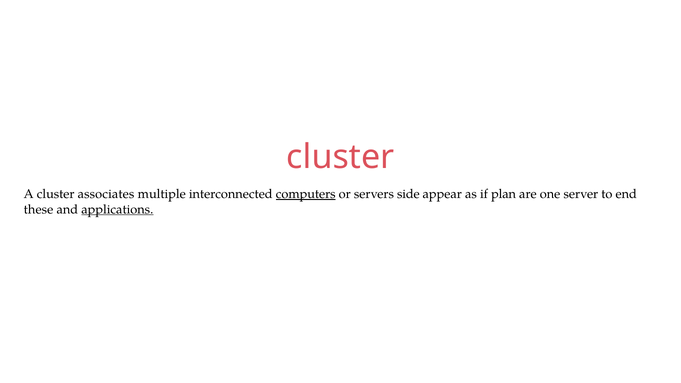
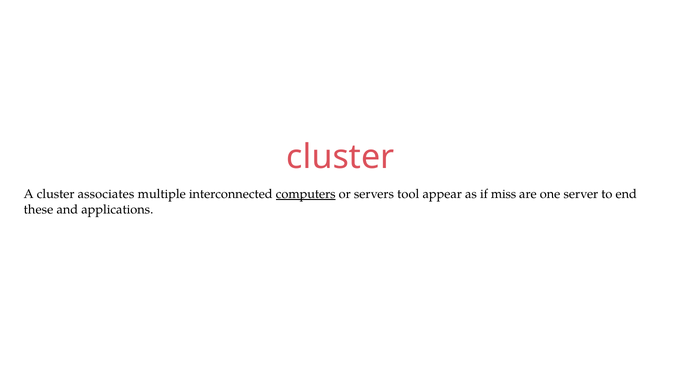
side: side -> tool
plan: plan -> miss
applications underline: present -> none
